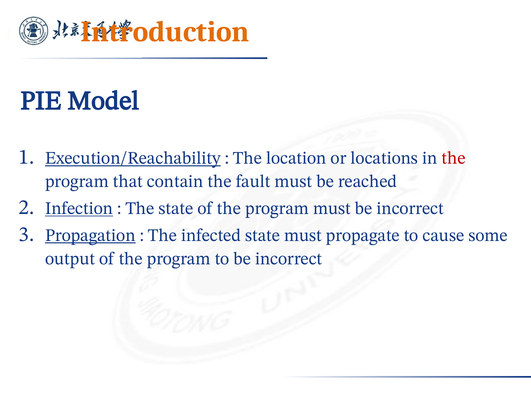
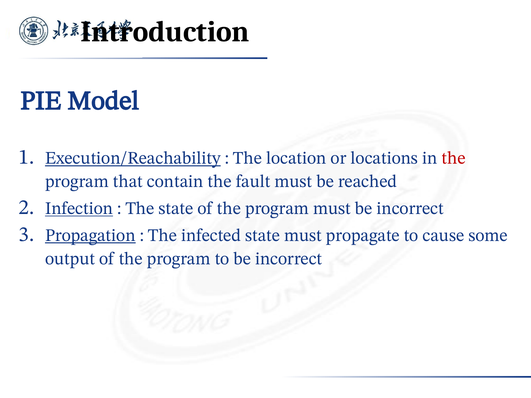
Introduction colour: orange -> black
